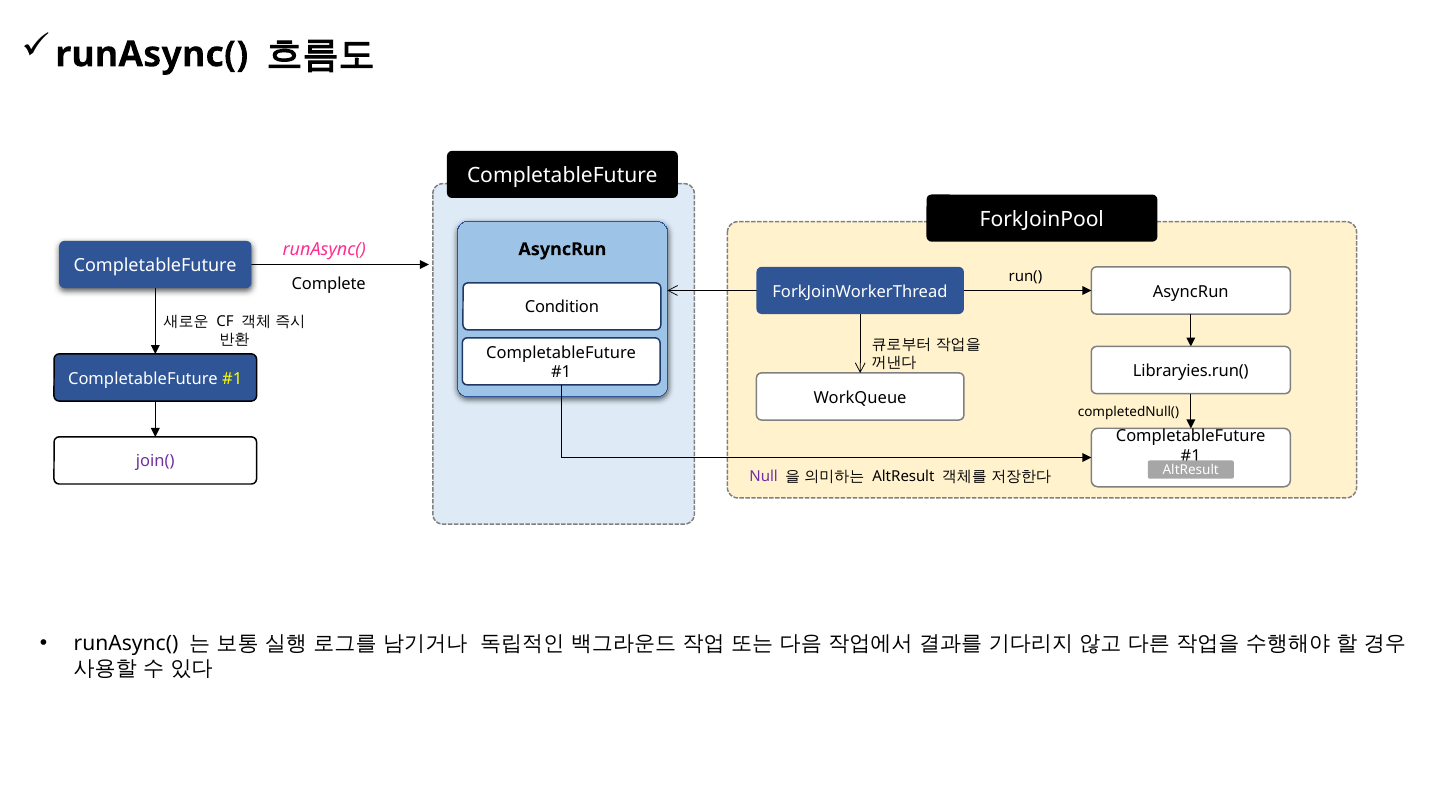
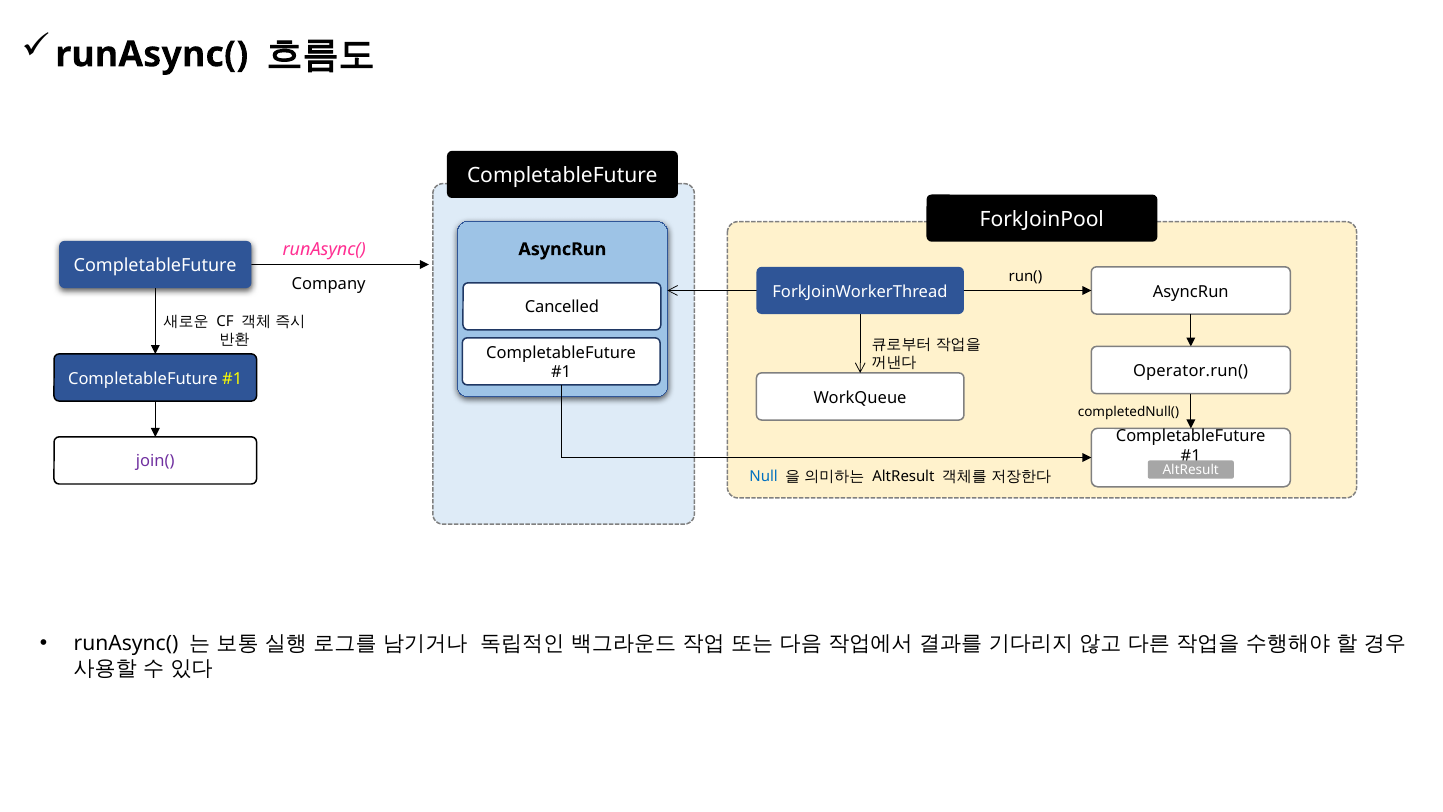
Complete: Complete -> Company
Condition: Condition -> Cancelled
Libraryies.run(: Libraryies.run( -> Operator.run(
Null colour: purple -> blue
